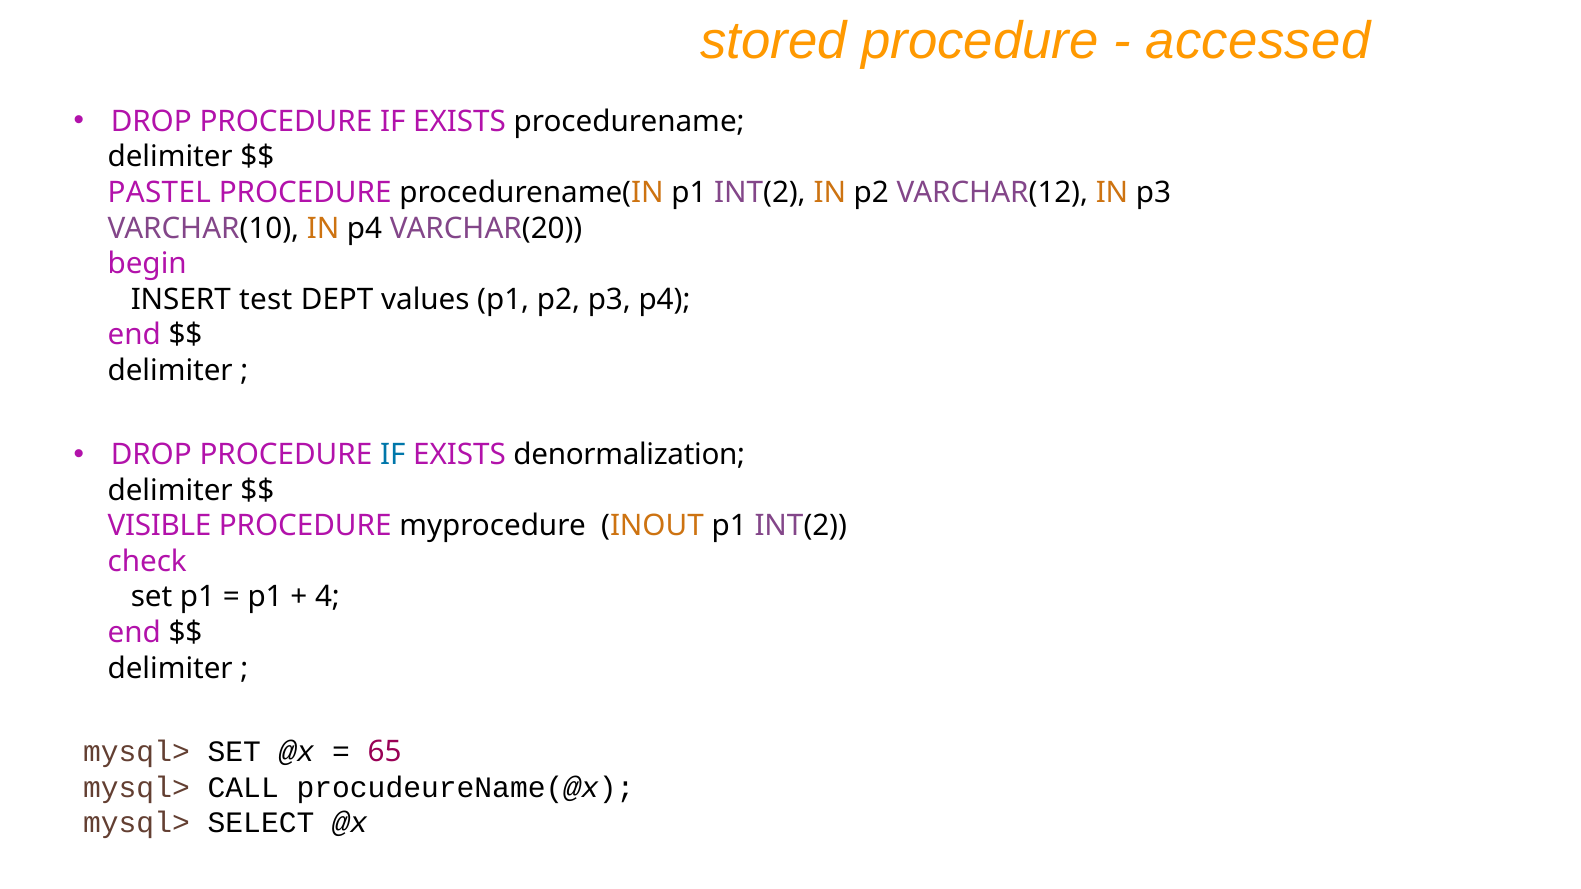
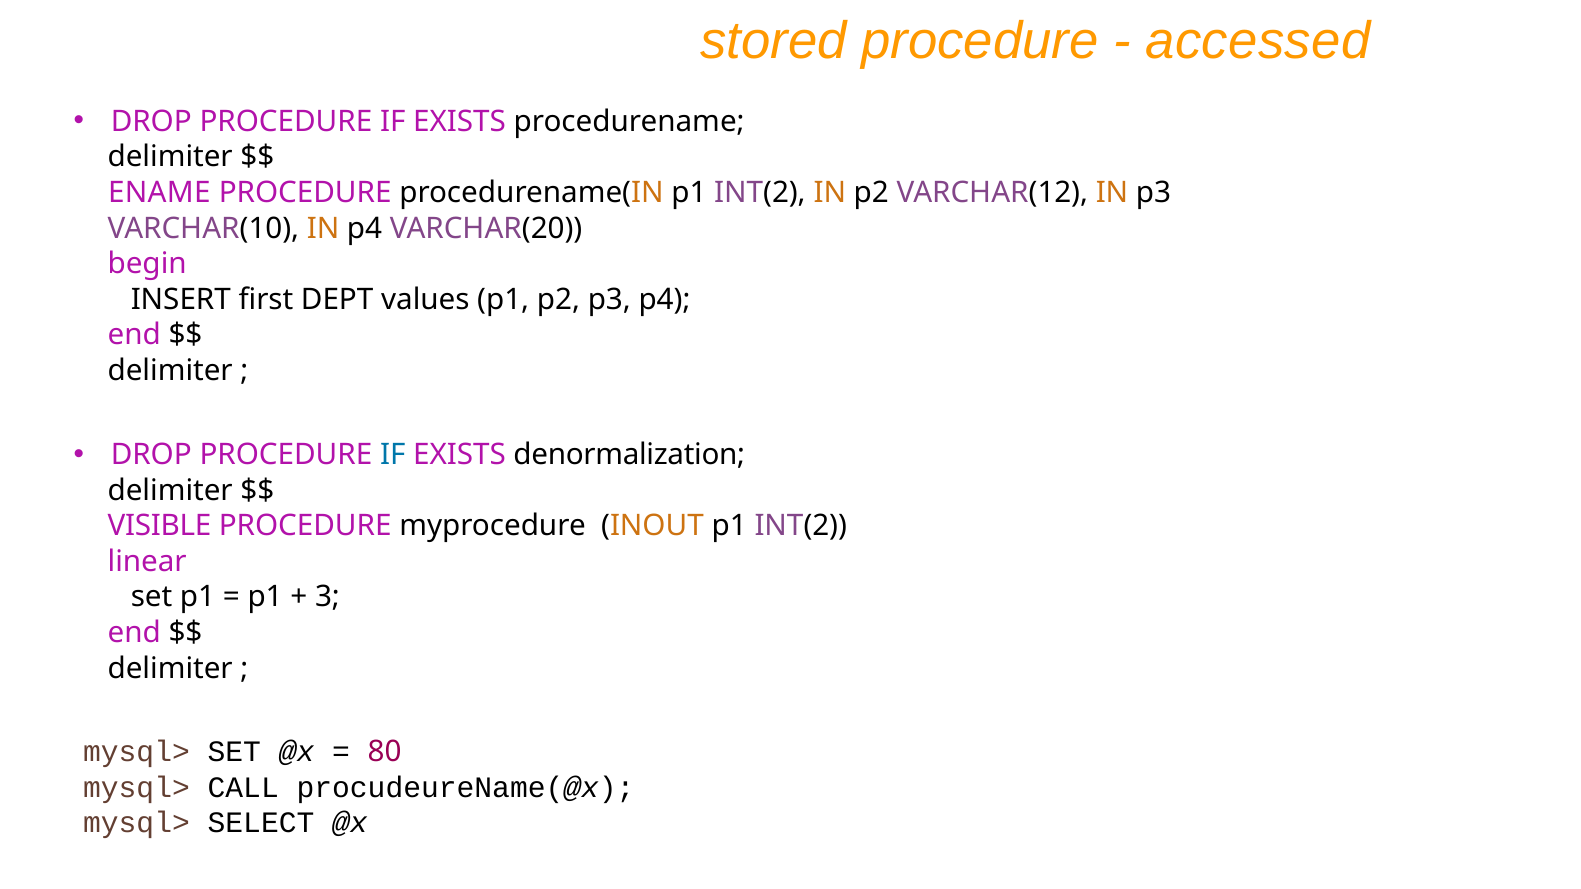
PASTEL: PASTEL -> ENAME
test: test -> first
check: check -> linear
4: 4 -> 3
65: 65 -> 80
